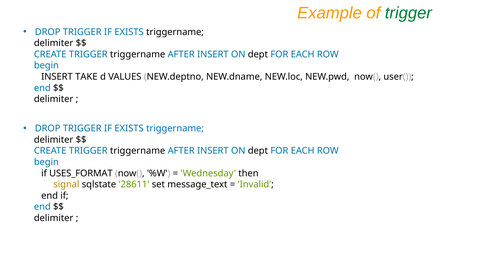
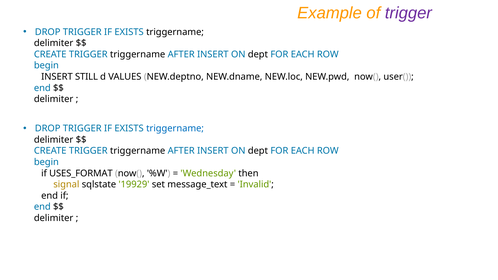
trigger at (408, 13) colour: green -> purple
TAKE: TAKE -> STILL
28611: 28611 -> 19929
